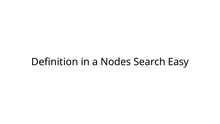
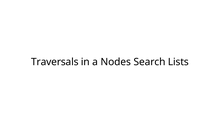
Definition: Definition -> Traversals
Easy: Easy -> Lists
